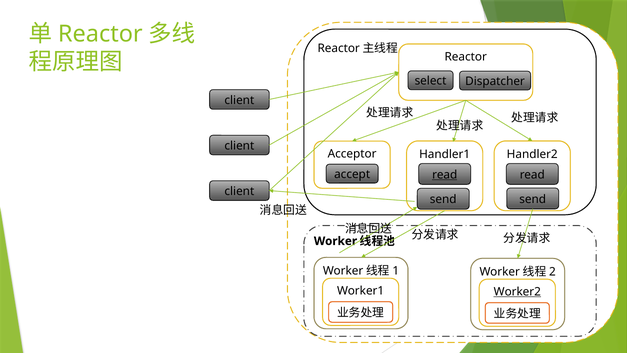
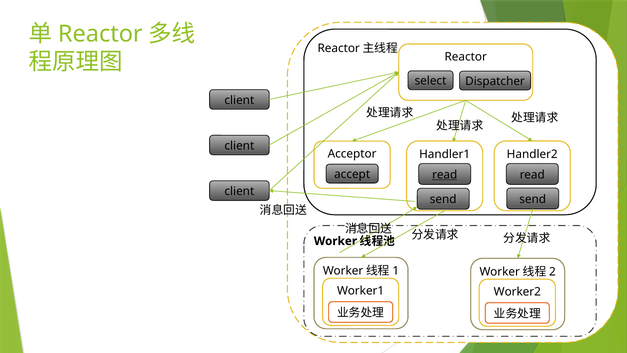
Worker2 underline: present -> none
